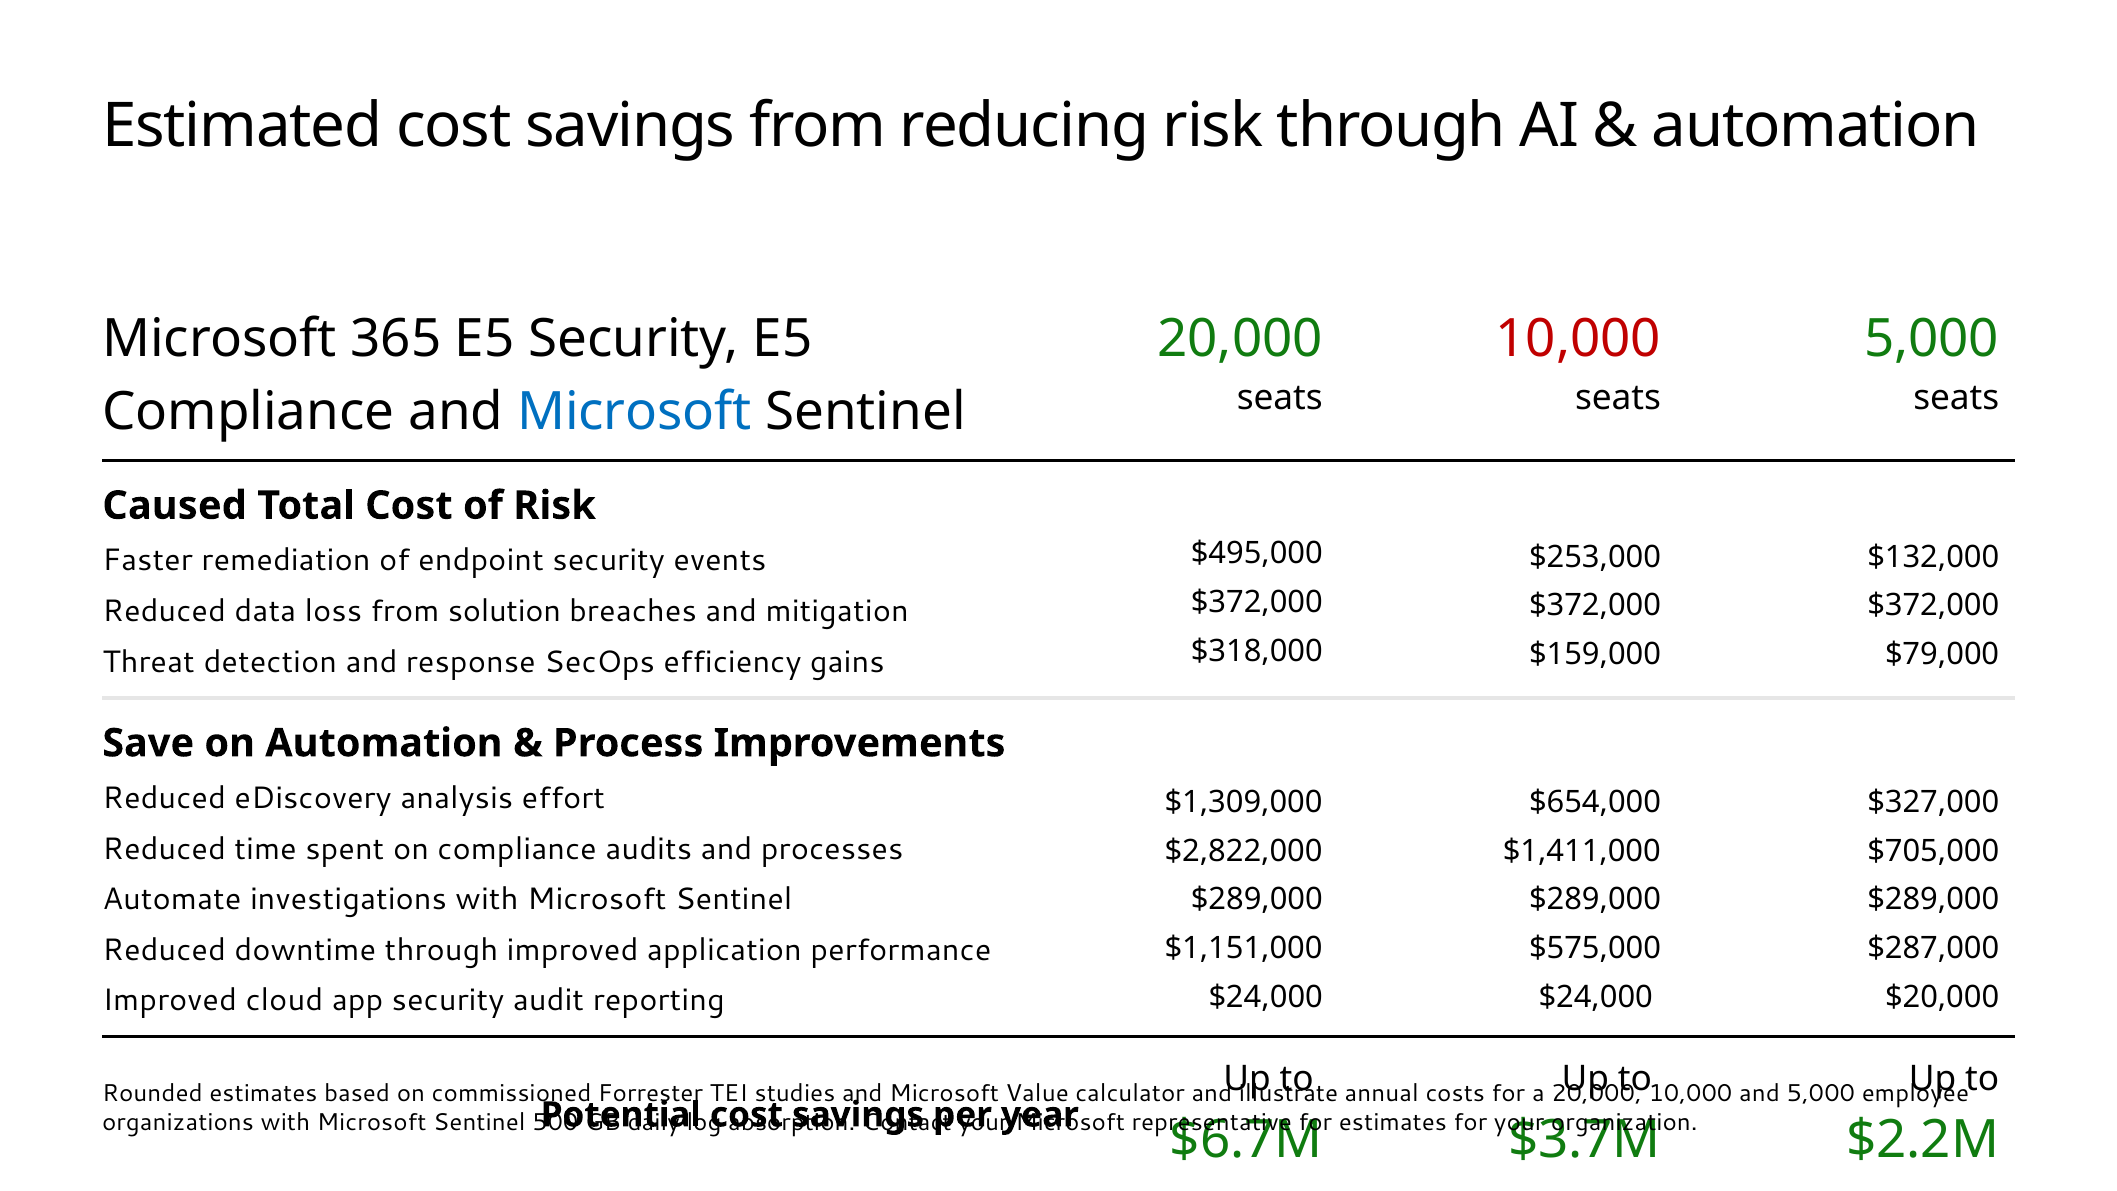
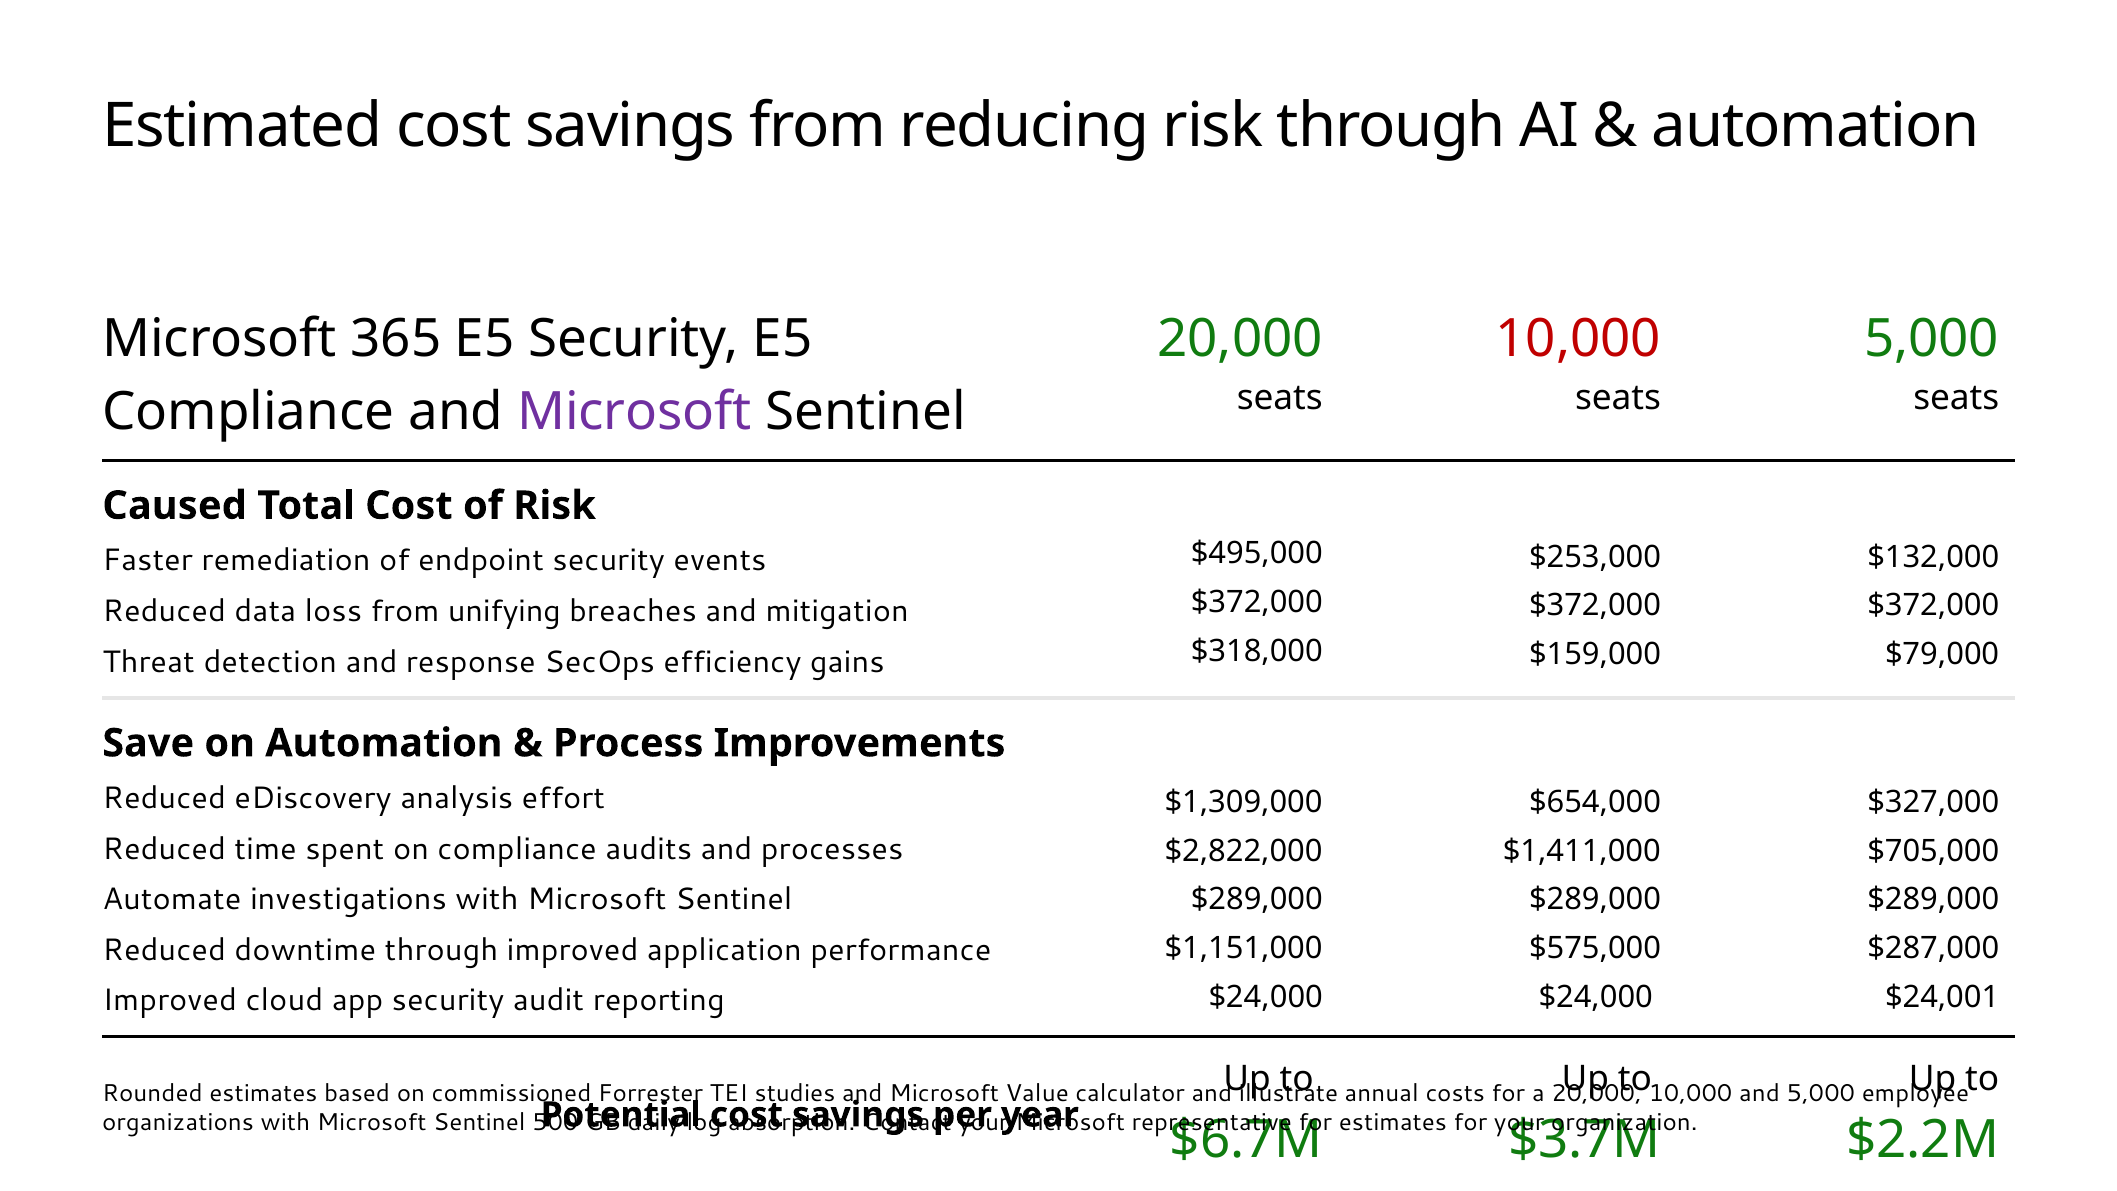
Microsoft at (634, 411) colour: blue -> purple
solution: solution -> unifying
$20,000: $20,000 -> $24,001
